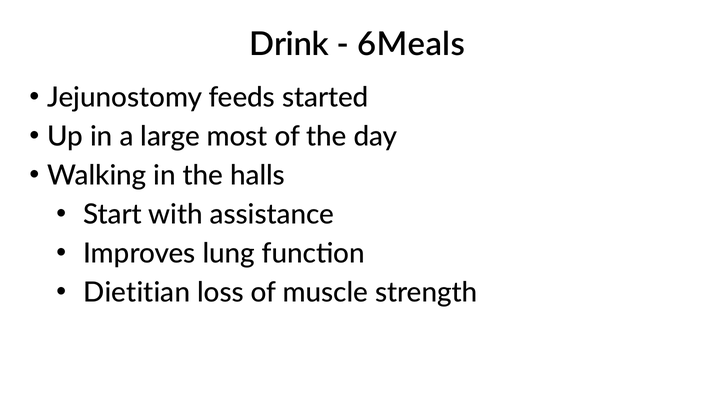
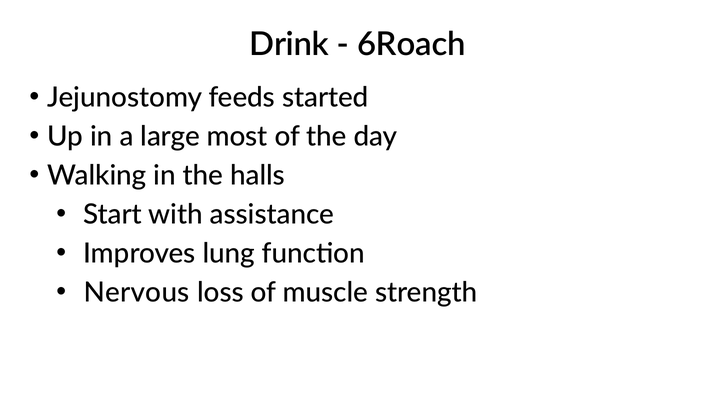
6Meals: 6Meals -> 6Roach
Dietitian: Dietitian -> Nervous
